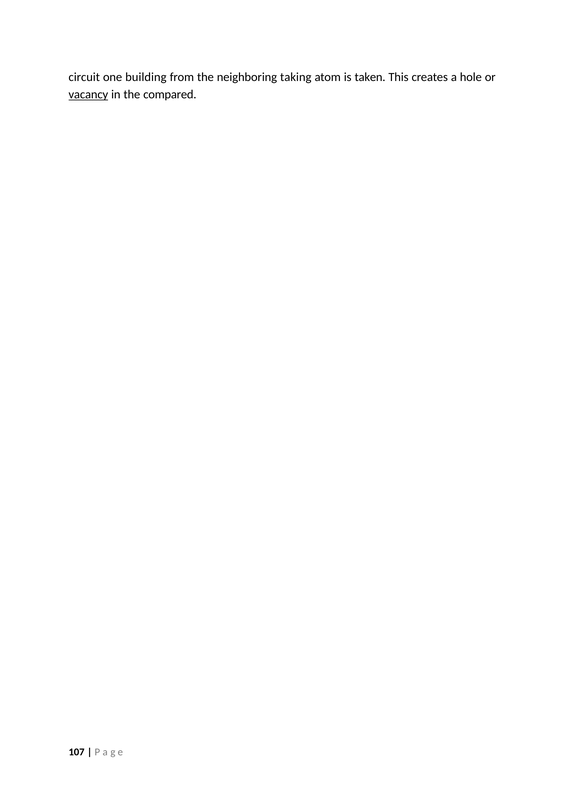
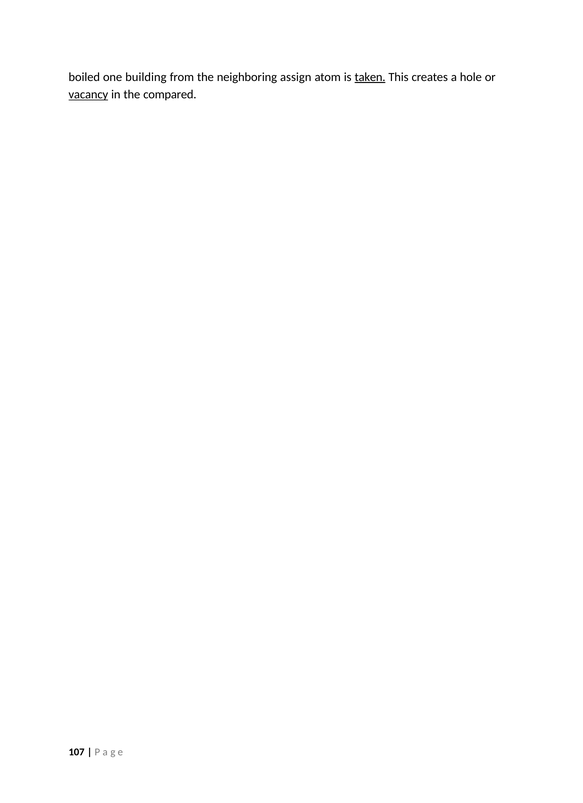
circuit: circuit -> boiled
taking: taking -> assign
taken underline: none -> present
